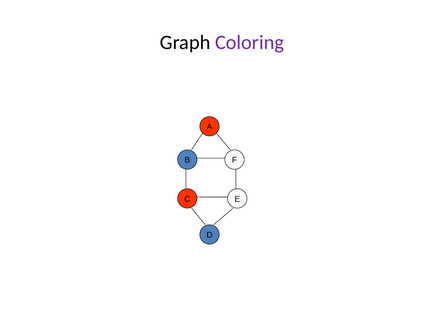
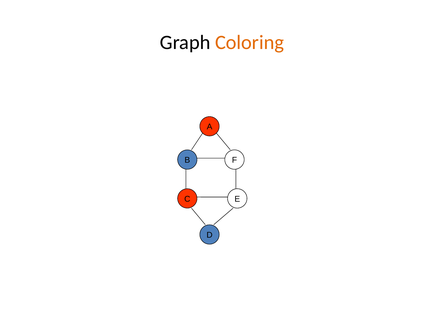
Coloring colour: purple -> orange
